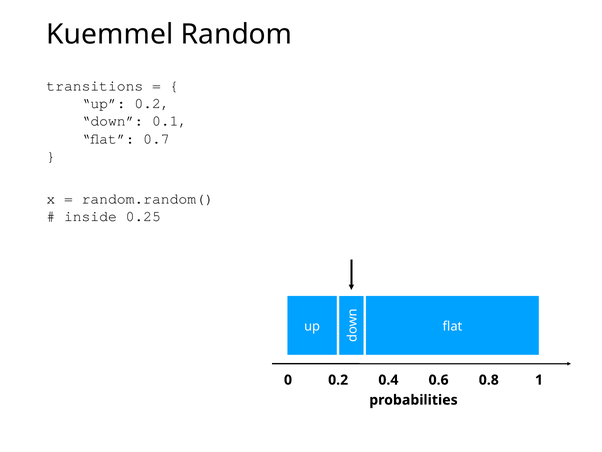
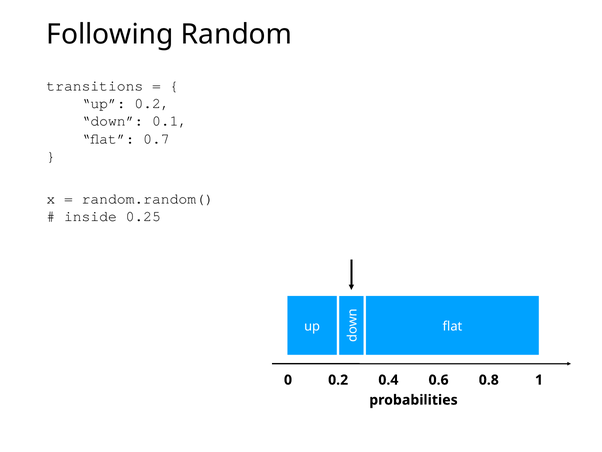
Kuemmel: Kuemmel -> Following
